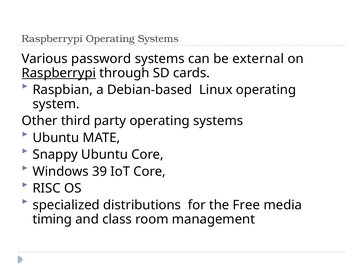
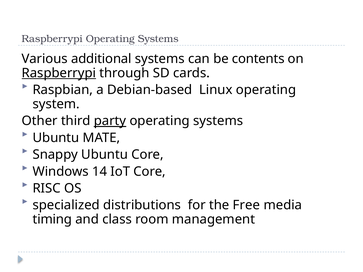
password: password -> additional
external: external -> contents
party underline: none -> present
39: 39 -> 14
